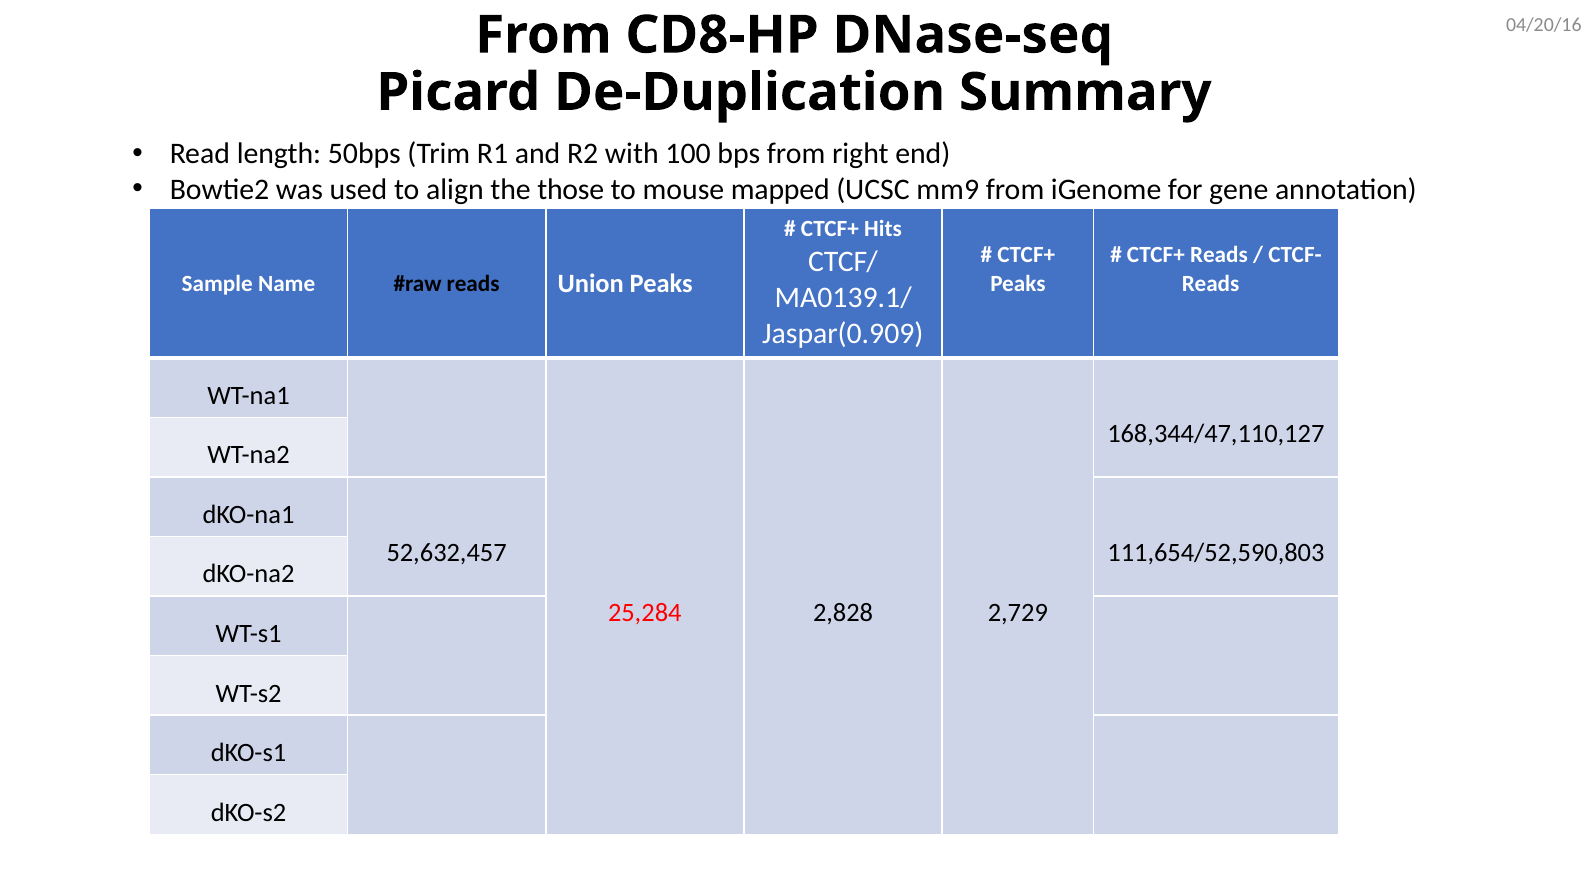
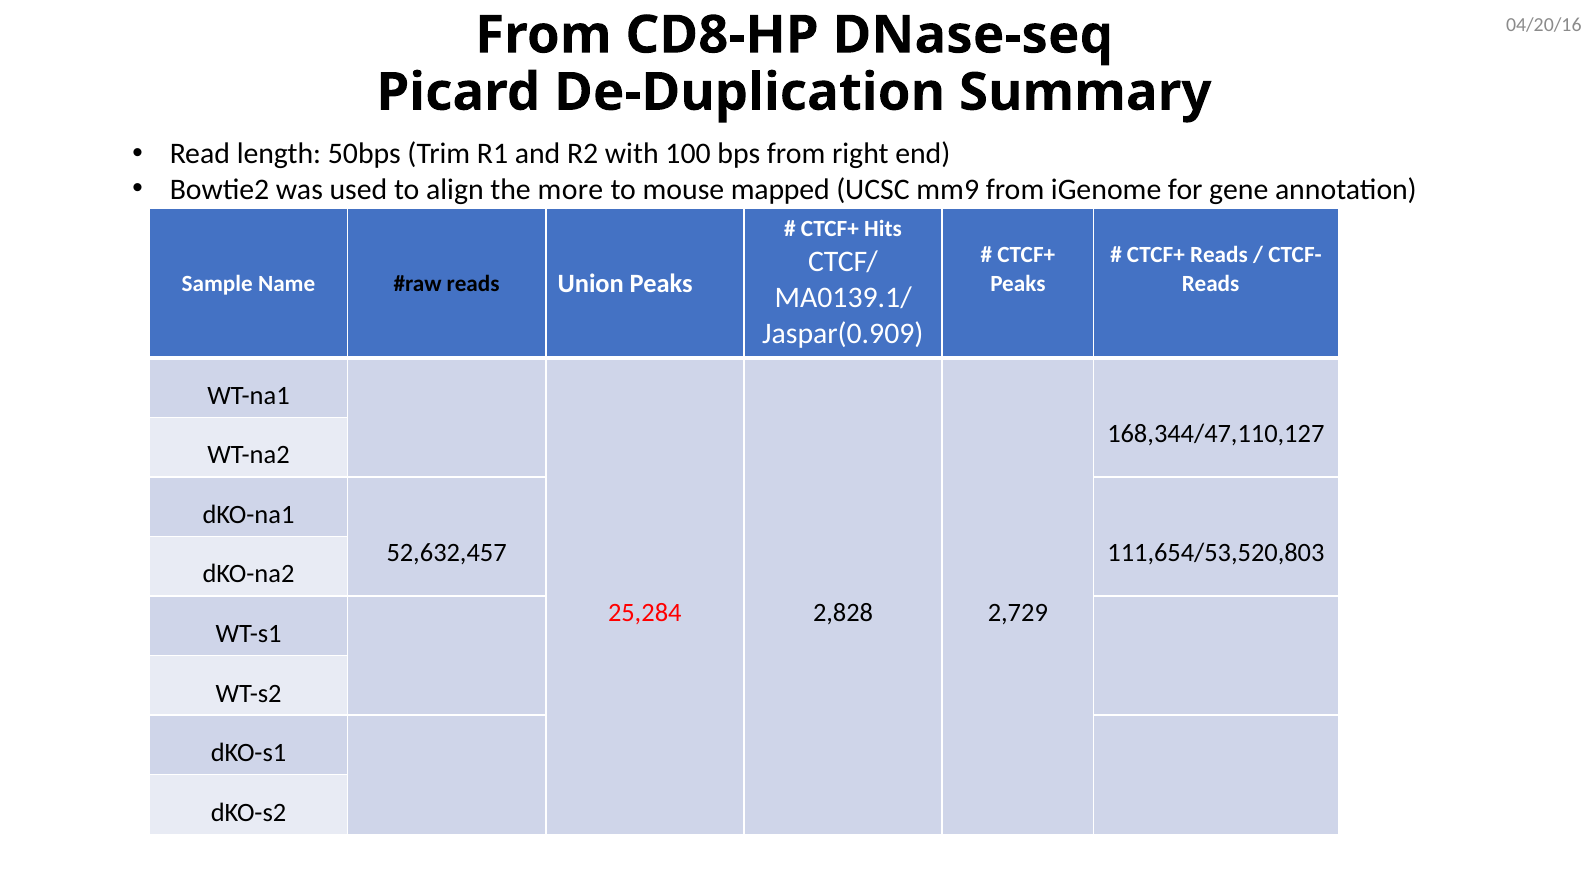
those: those -> more
111,654/52,590,803: 111,654/52,590,803 -> 111,654/53,520,803
